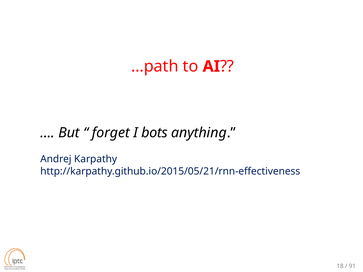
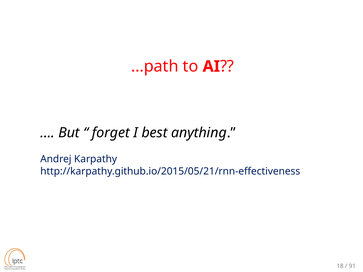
bots: bots -> best
